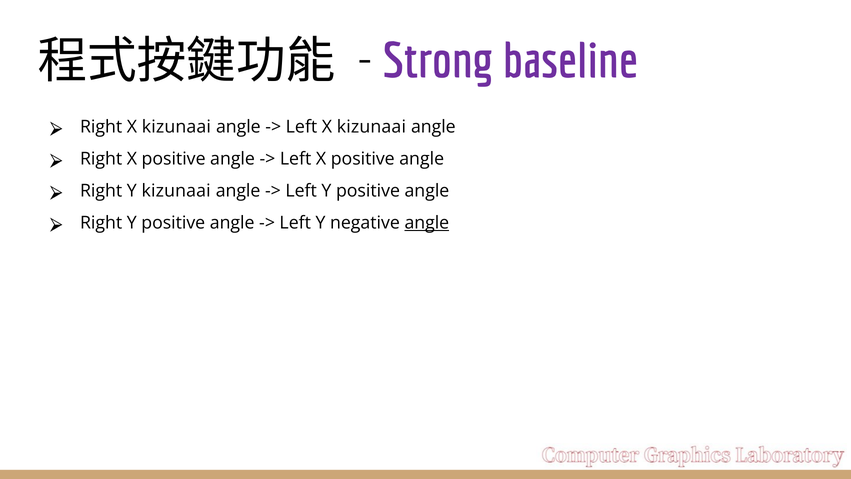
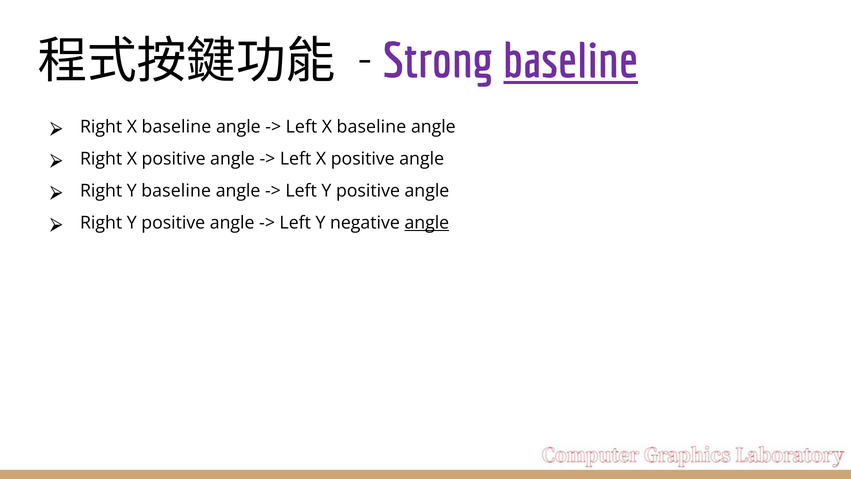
baseline at (571, 61) underline: none -> present
Right X kizunaai: kizunaai -> baseline
Left X kizunaai: kizunaai -> baseline
Y kizunaai: kizunaai -> baseline
